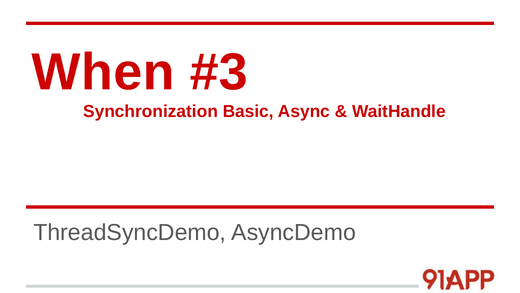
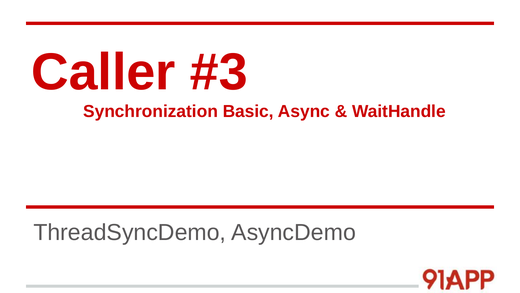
When: When -> Caller
